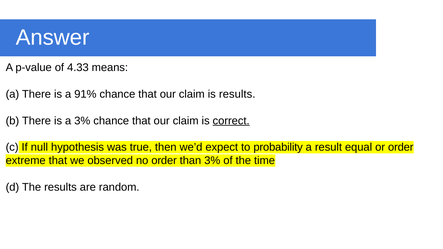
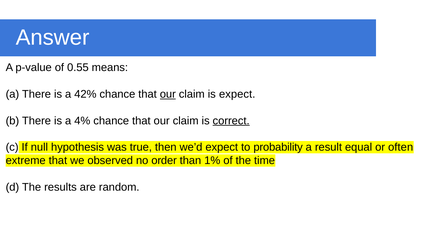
4.33: 4.33 -> 0.55
91%: 91% -> 42%
our at (168, 94) underline: none -> present
is results: results -> expect
a 3%: 3% -> 4%
or order: order -> often
than 3%: 3% -> 1%
